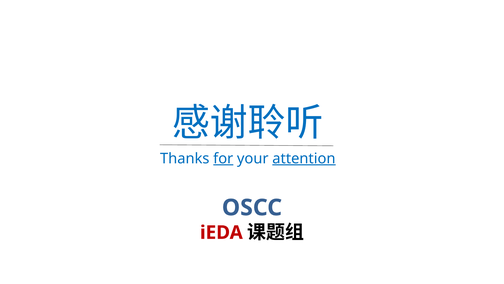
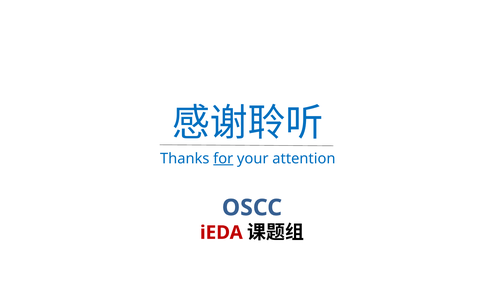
attention underline: present -> none
